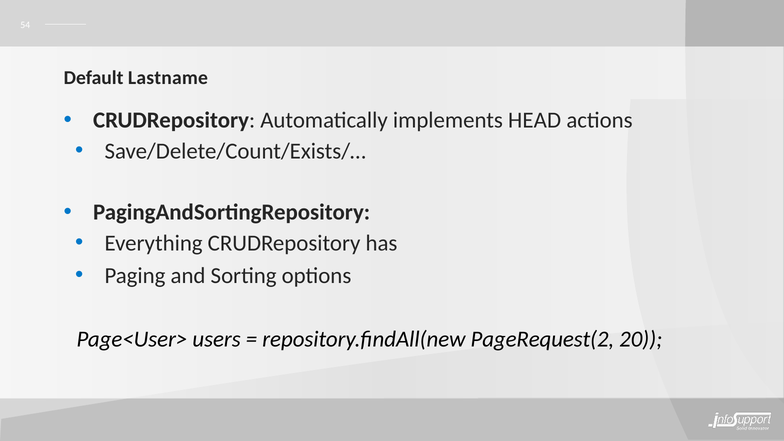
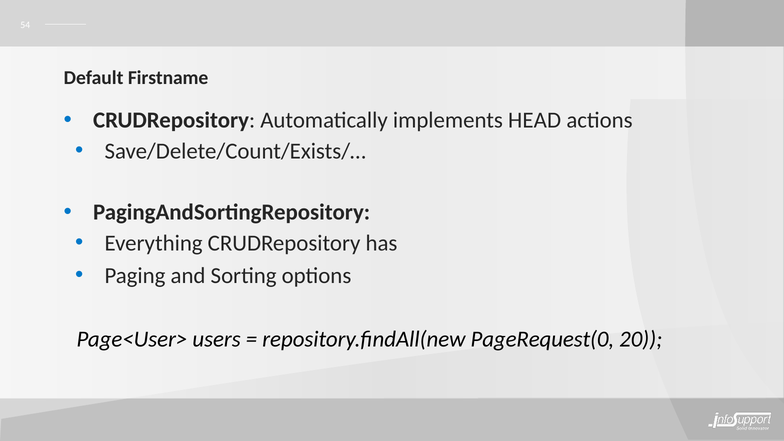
Lastname: Lastname -> Firstname
PageRequest(2: PageRequest(2 -> PageRequest(0
